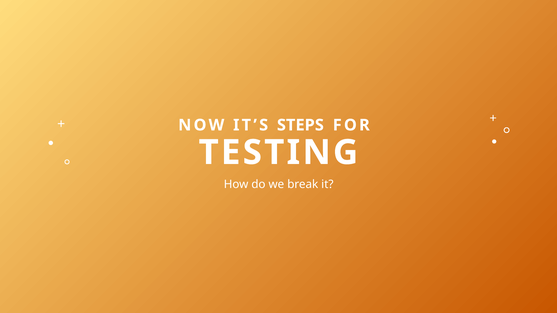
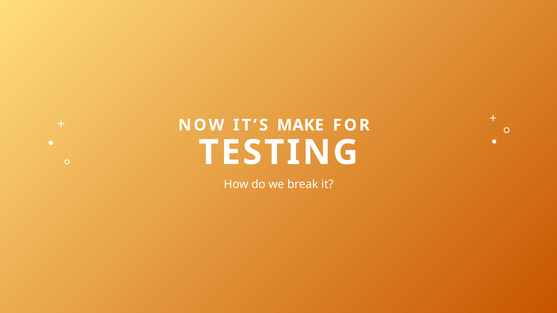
STEPS: STEPS -> MAKE
